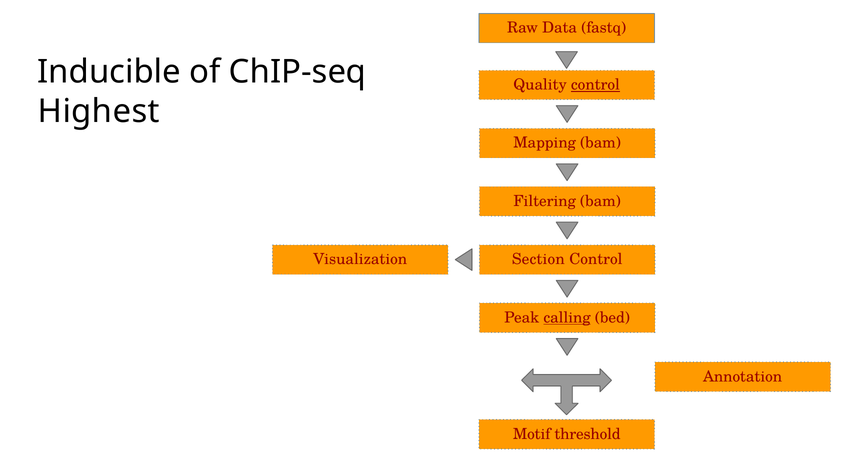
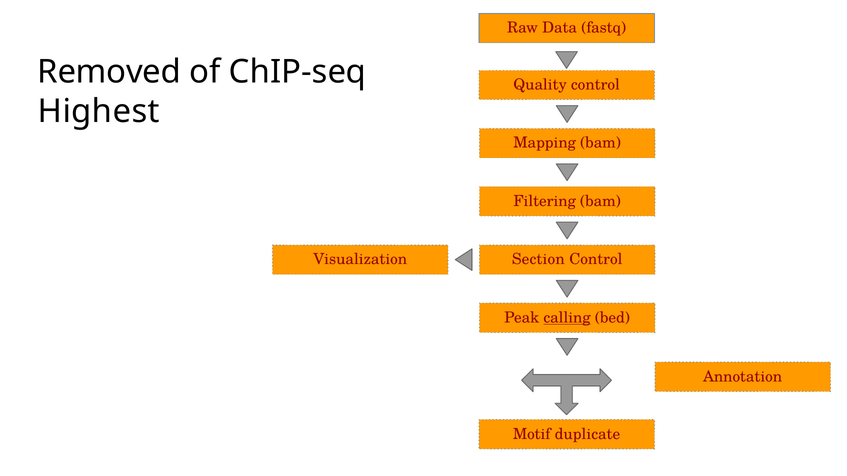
Inducible: Inducible -> Removed
control at (595, 85) underline: present -> none
threshold: threshold -> duplicate
